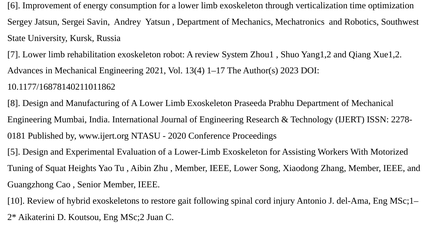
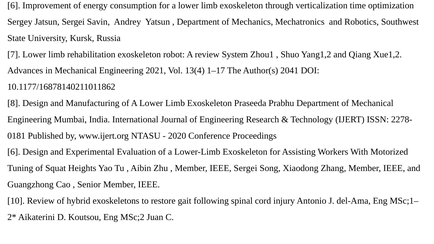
2023: 2023 -> 2041
5 at (14, 152): 5 -> 6
IEEE Lower: Lower -> Sergei
